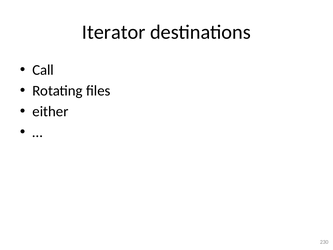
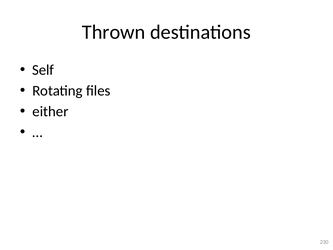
Iterator: Iterator -> Thrown
Call: Call -> Self
